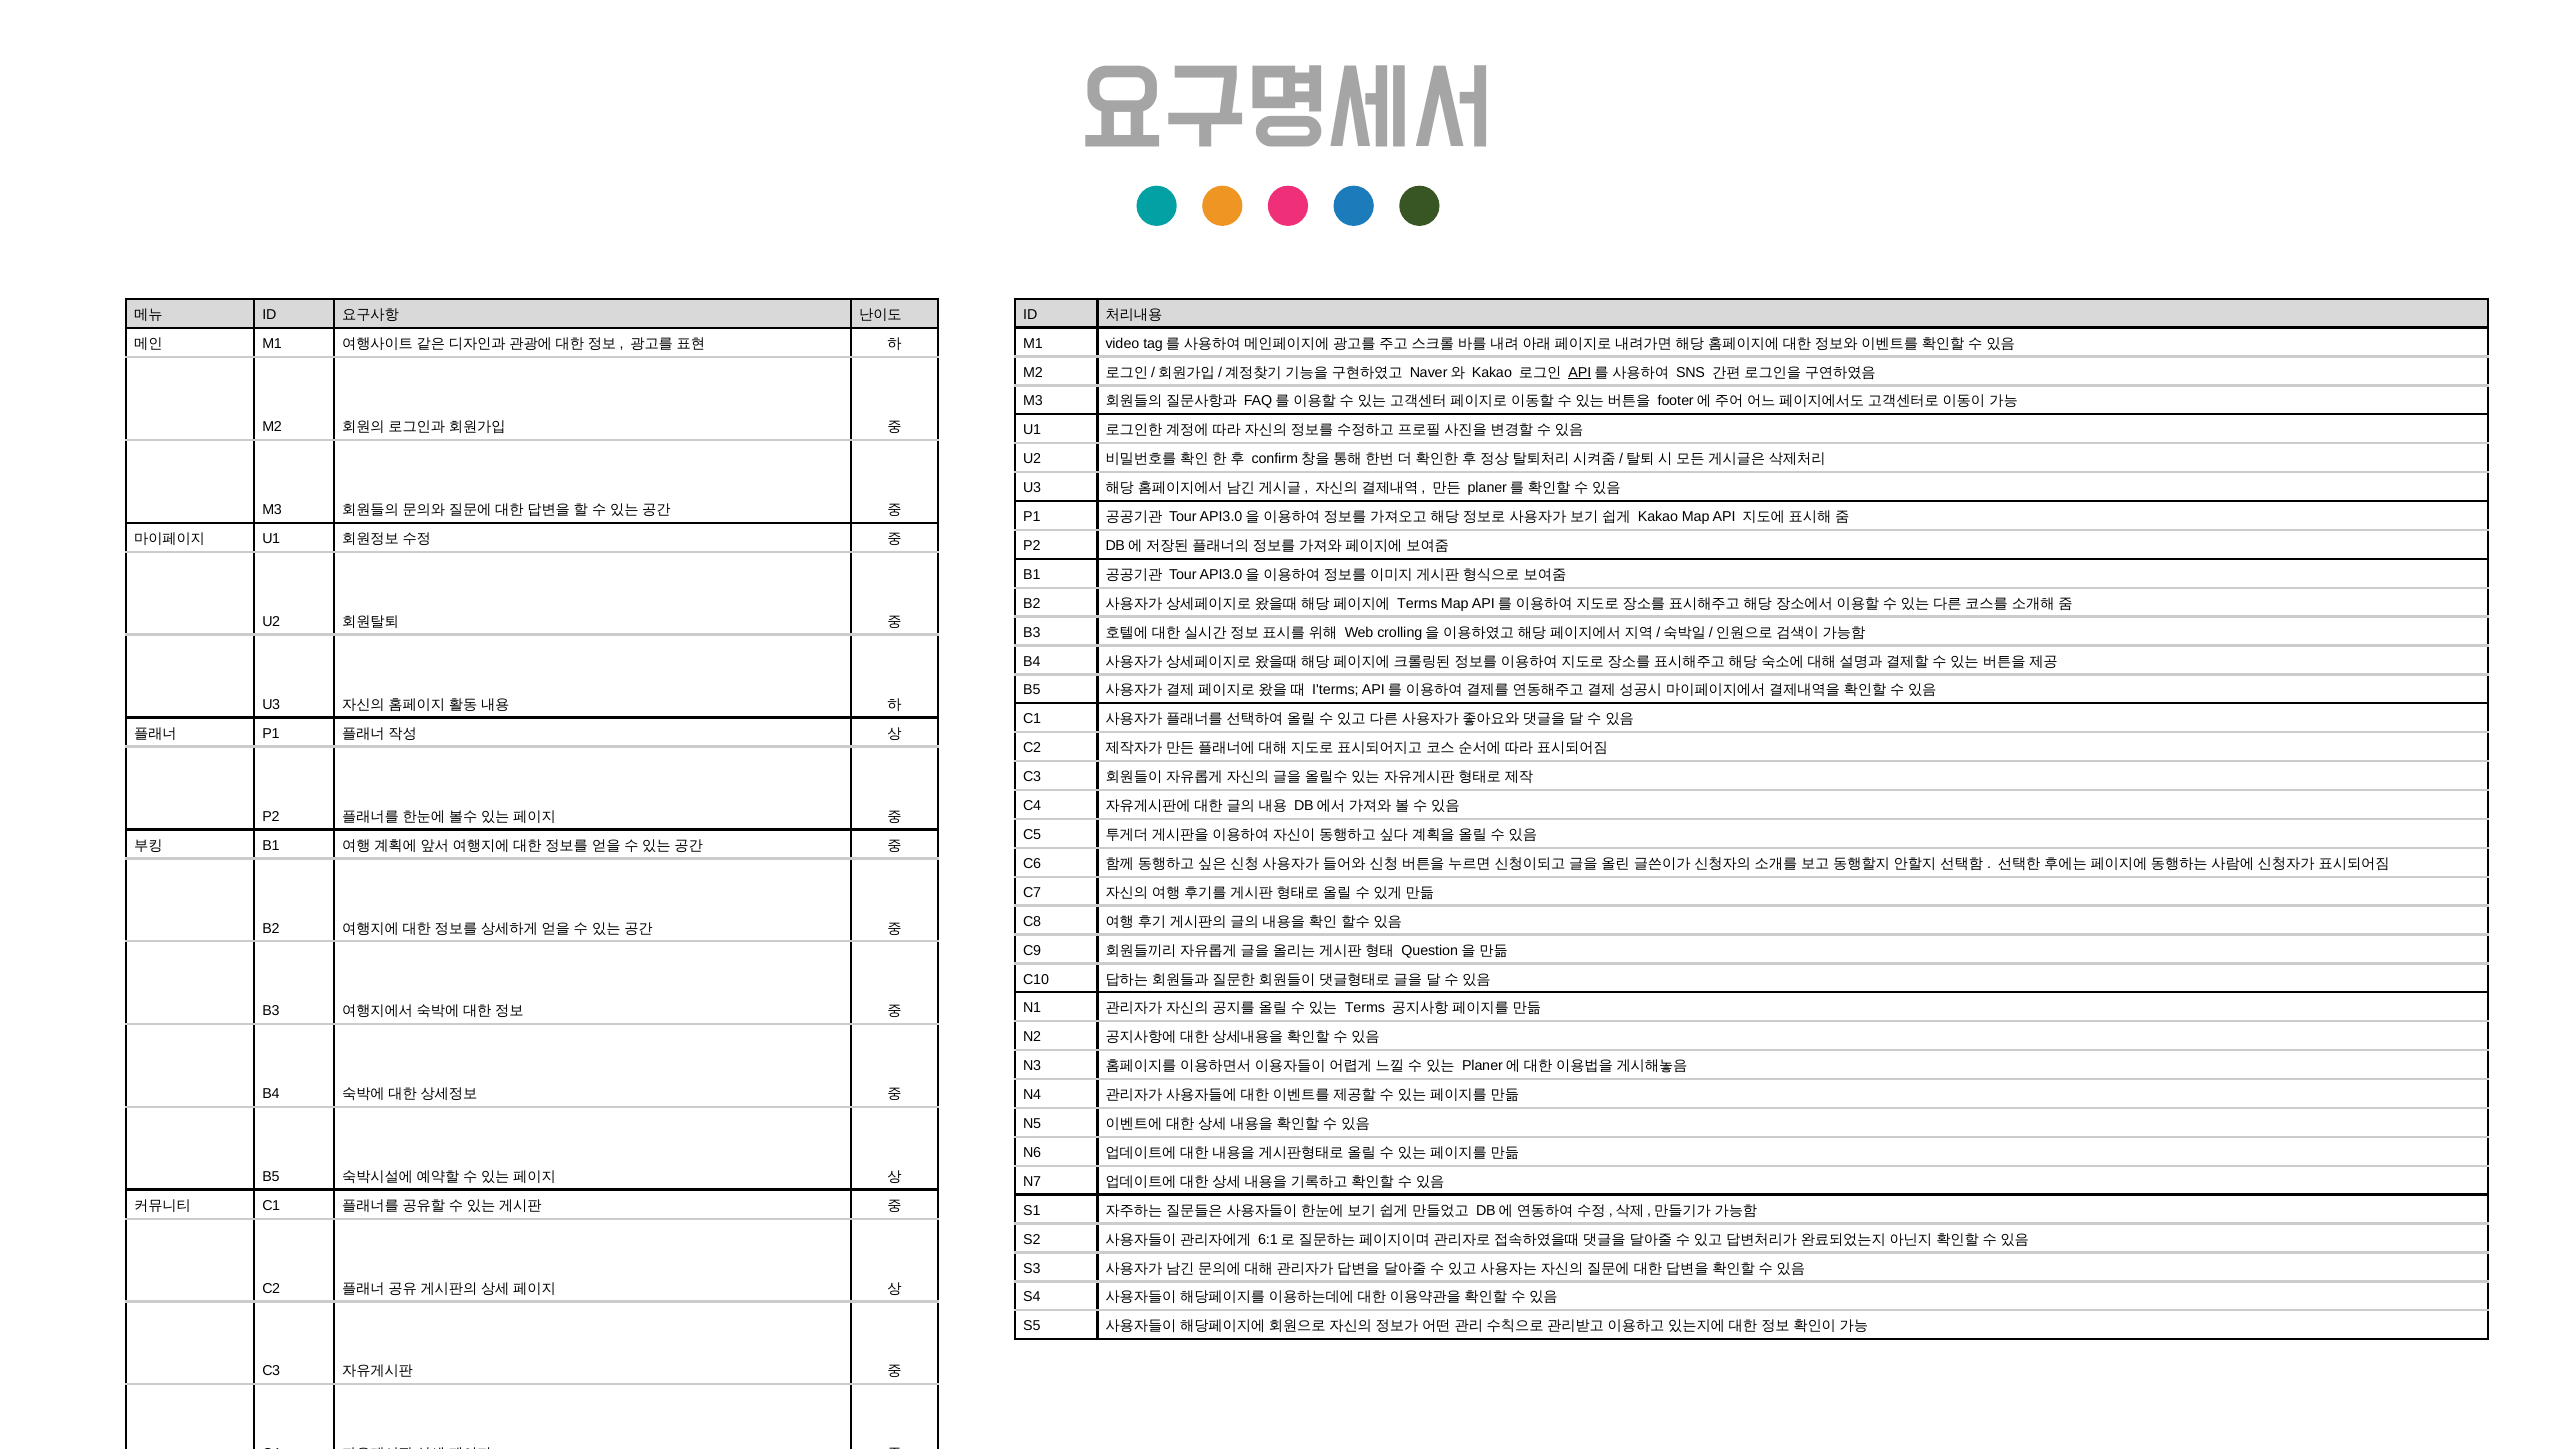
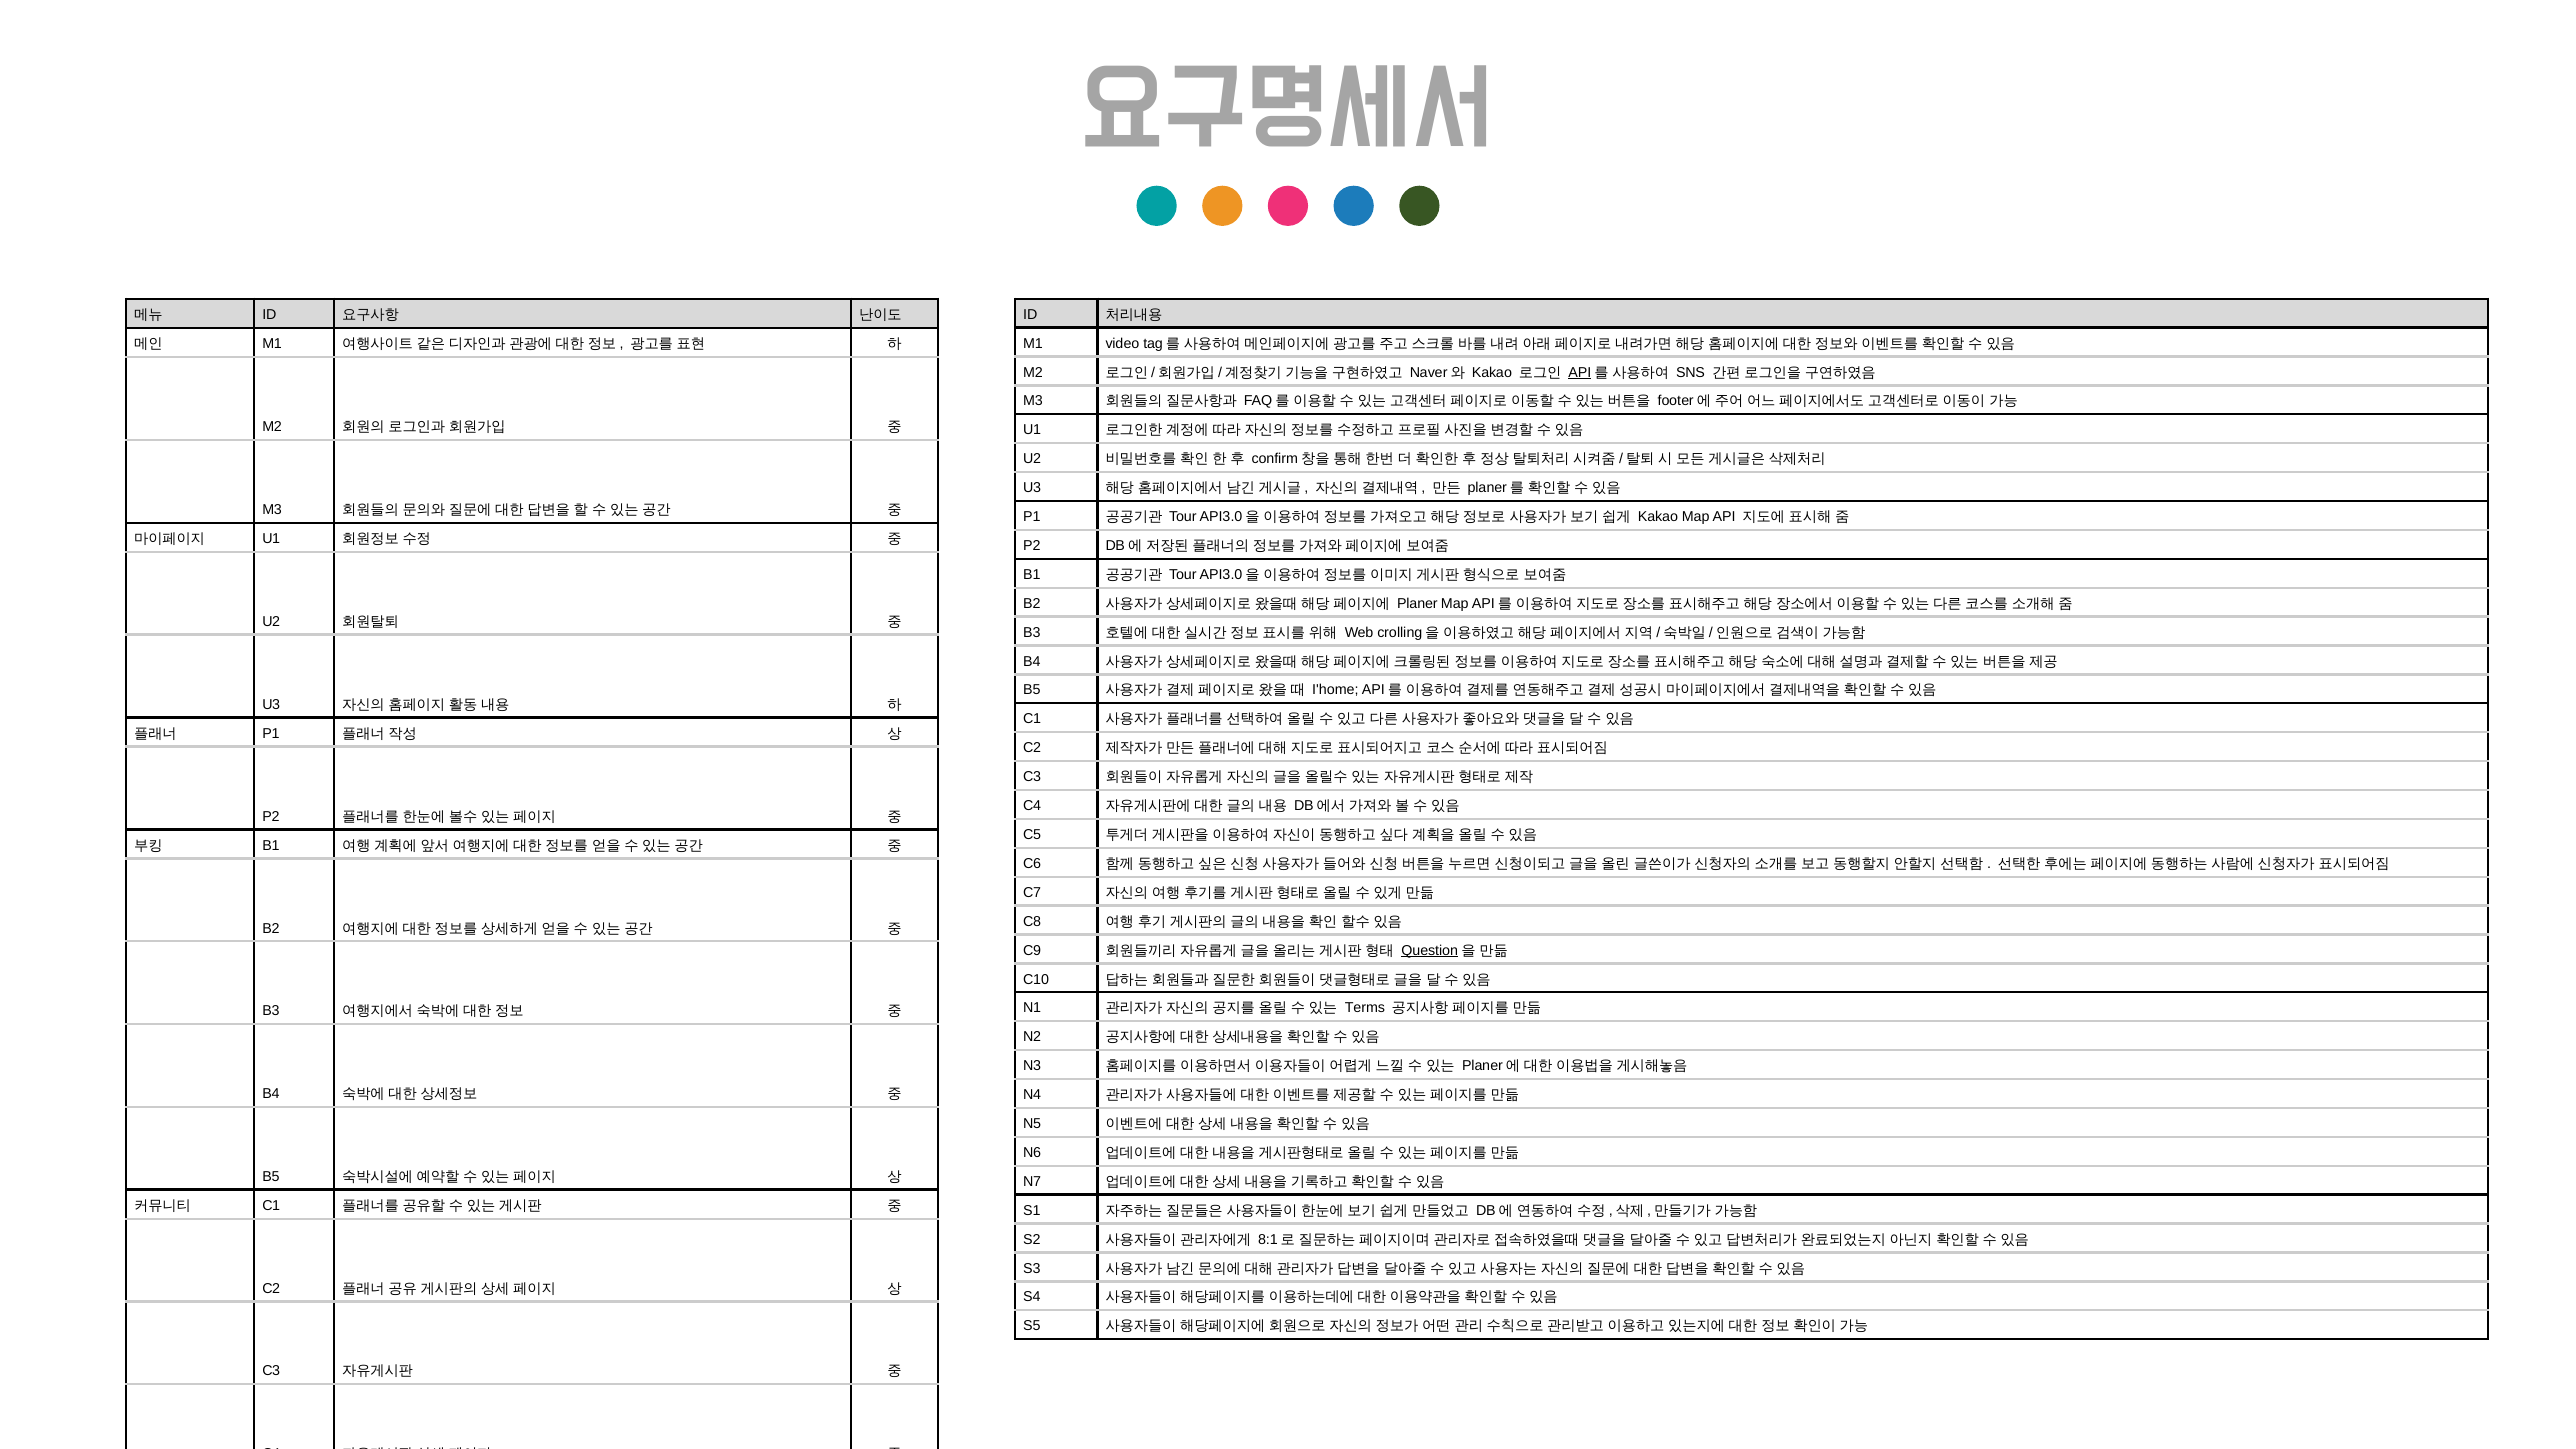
Terms at (1417, 604): Terms -> Planer
I'terms: I'terms -> I'home
Question at (1430, 950) underline: none -> present
6:1: 6:1 -> 8:1
